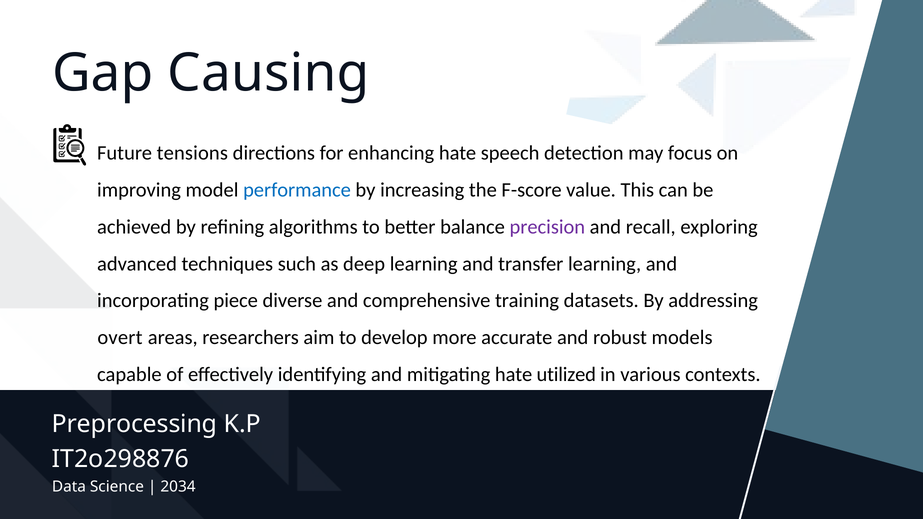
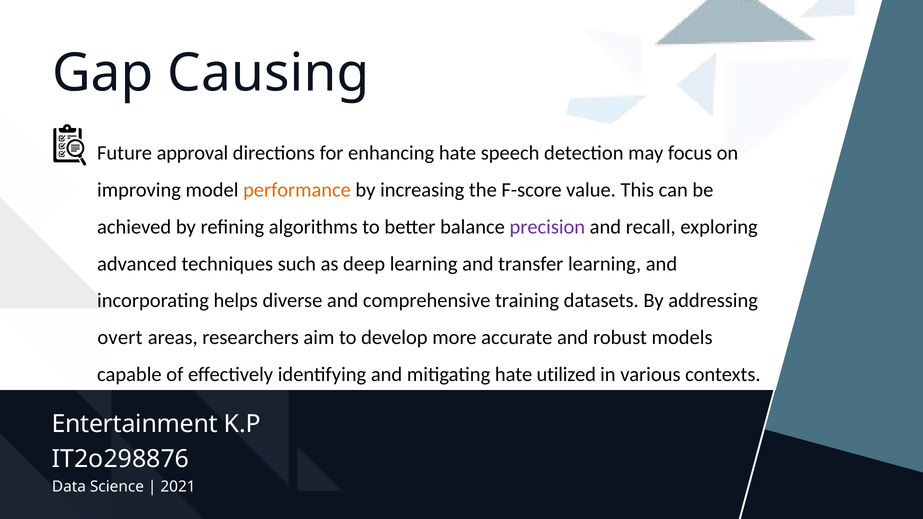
tensions: tensions -> approval
performance colour: blue -> orange
piece: piece -> helps
Preprocessing: Preprocessing -> Entertainment
2034: 2034 -> 2021
